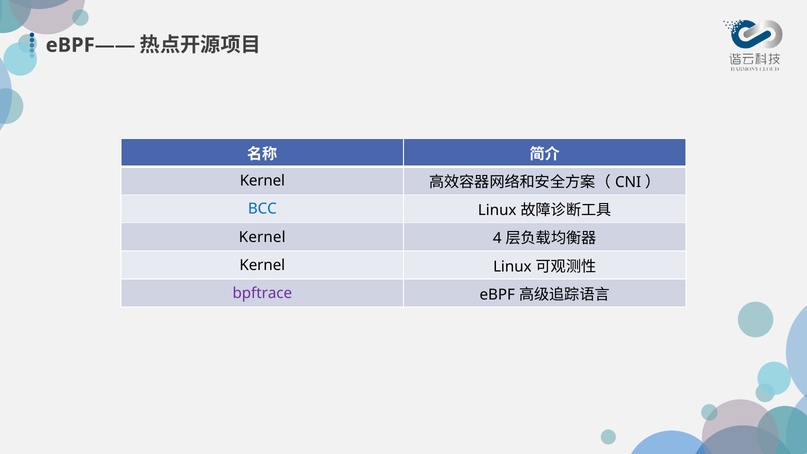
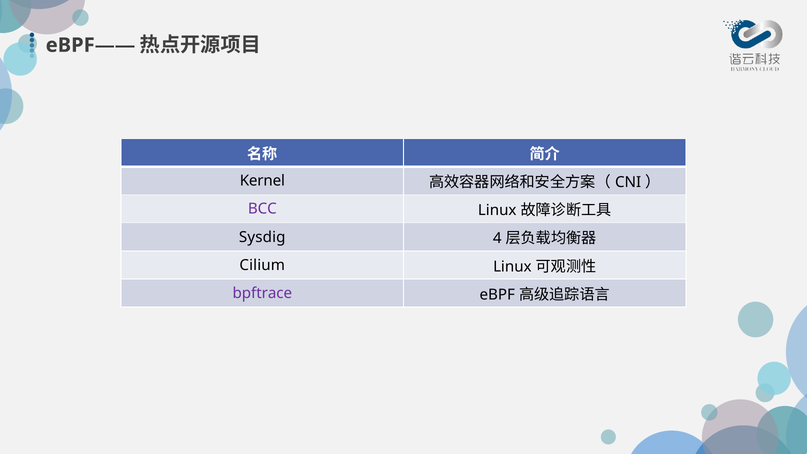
BCC colour: blue -> purple
Kernel at (262, 237): Kernel -> Sysdig
Kernel at (262, 265): Kernel -> Cilium
